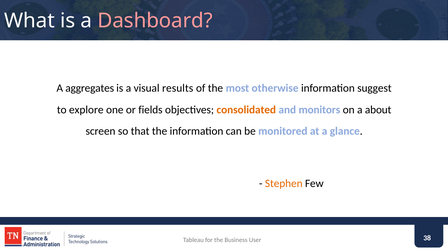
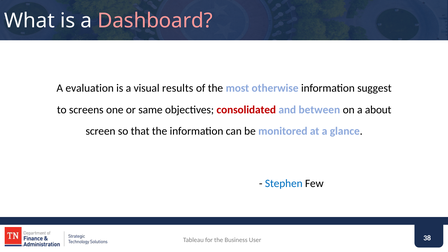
aggregates: aggregates -> evaluation
explore: explore -> screens
fields: fields -> same
consolidated colour: orange -> red
monitors: monitors -> between
Stephen colour: orange -> blue
